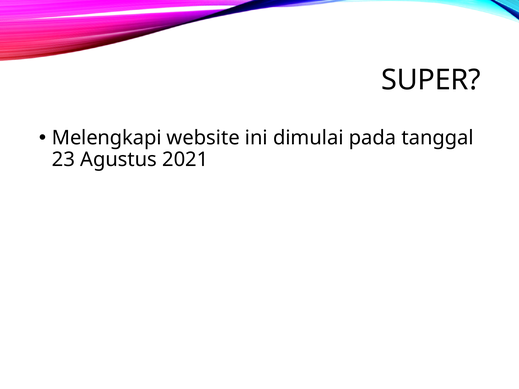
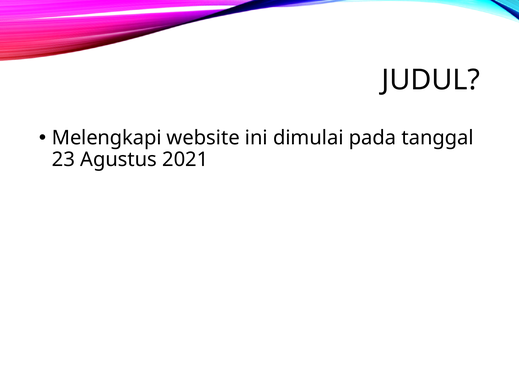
SUPER: SUPER -> JUDUL
